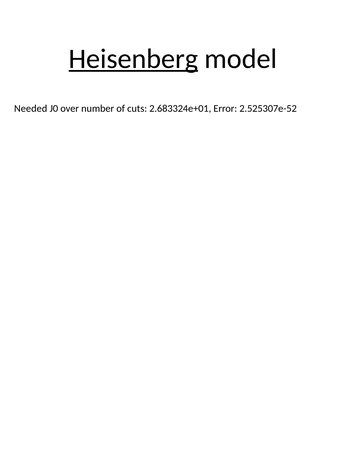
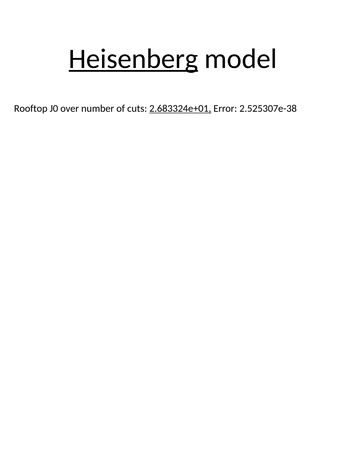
Needed: Needed -> Rooftop
2.683324e+01 underline: none -> present
2.525307e-52: 2.525307e-52 -> 2.525307e-38
